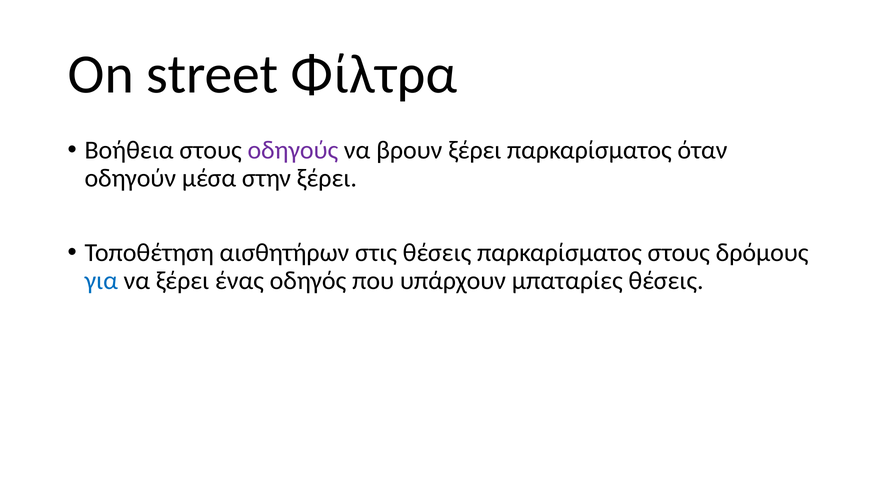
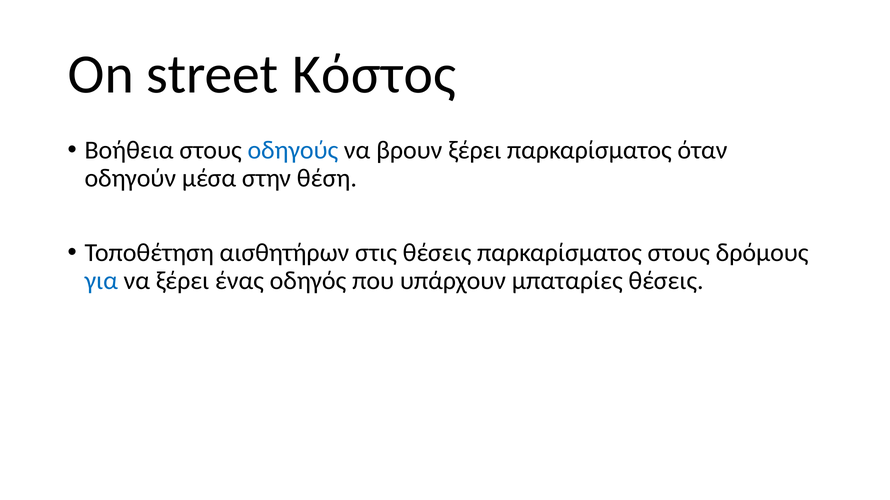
Φίλτρα: Φίλτρα -> Κόστος
οδηγούς colour: purple -> blue
στην ξέρει: ξέρει -> θέση
